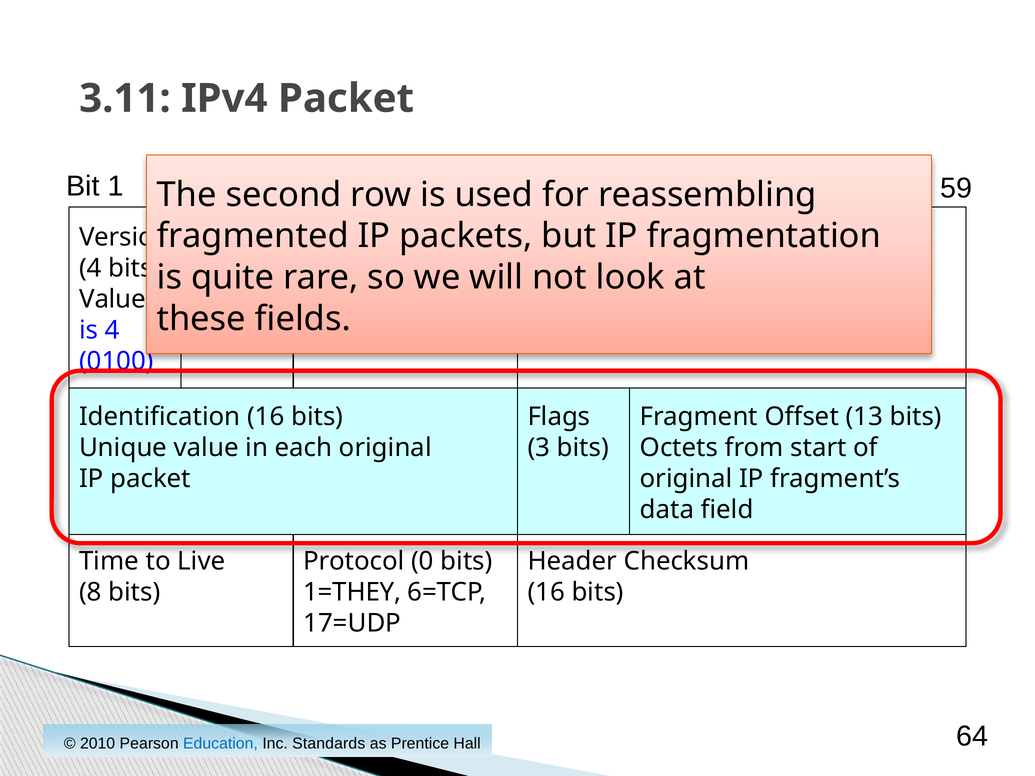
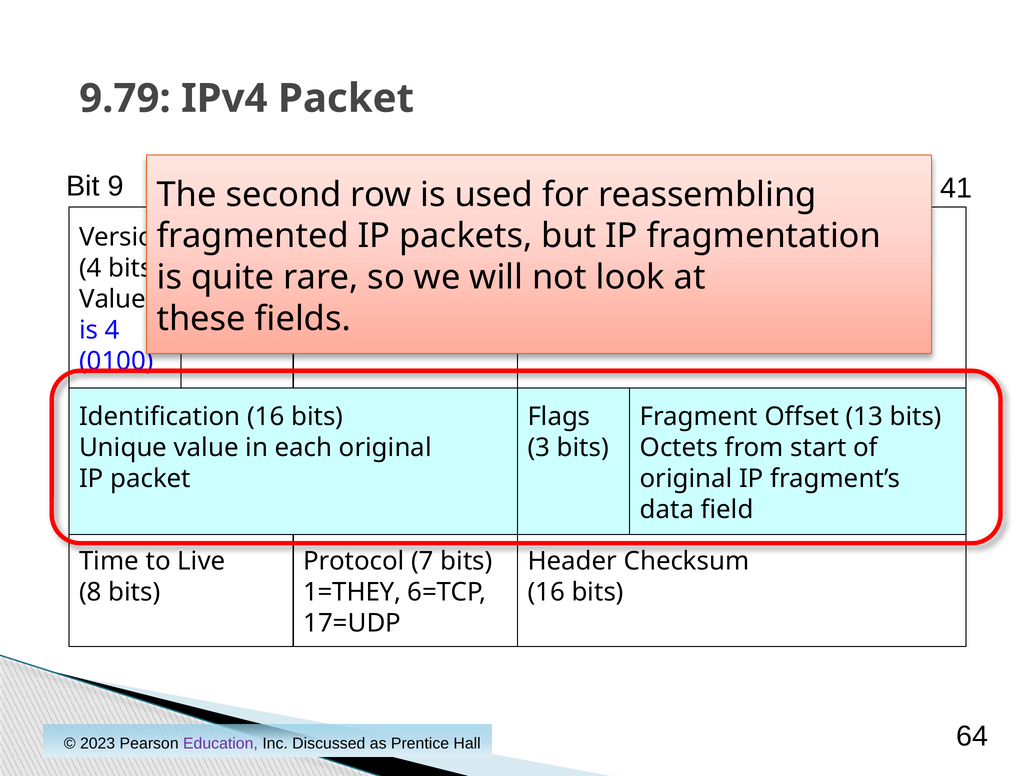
3.11: 3.11 -> 9.79
1: 1 -> 9
59: 59 -> 41
0: 0 -> 7
2010: 2010 -> 2023
Education colour: blue -> purple
Standards: Standards -> Discussed
